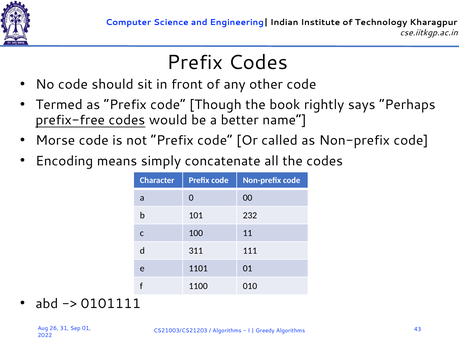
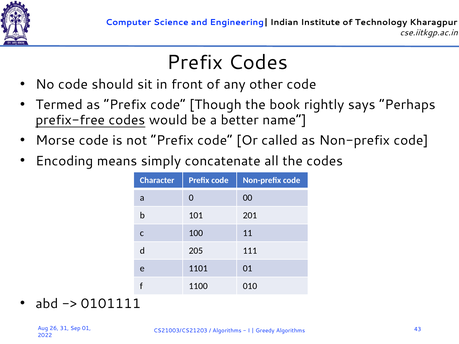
232: 232 -> 201
311: 311 -> 205
